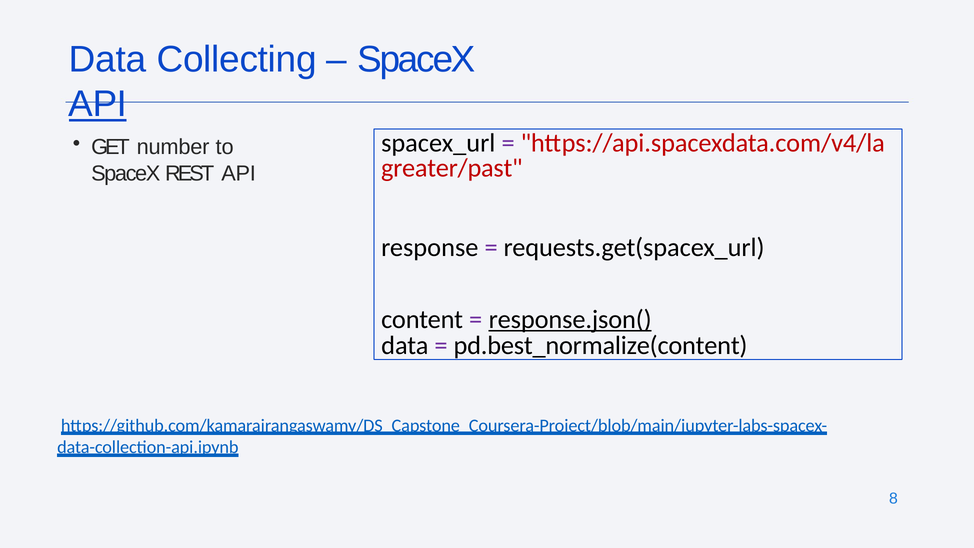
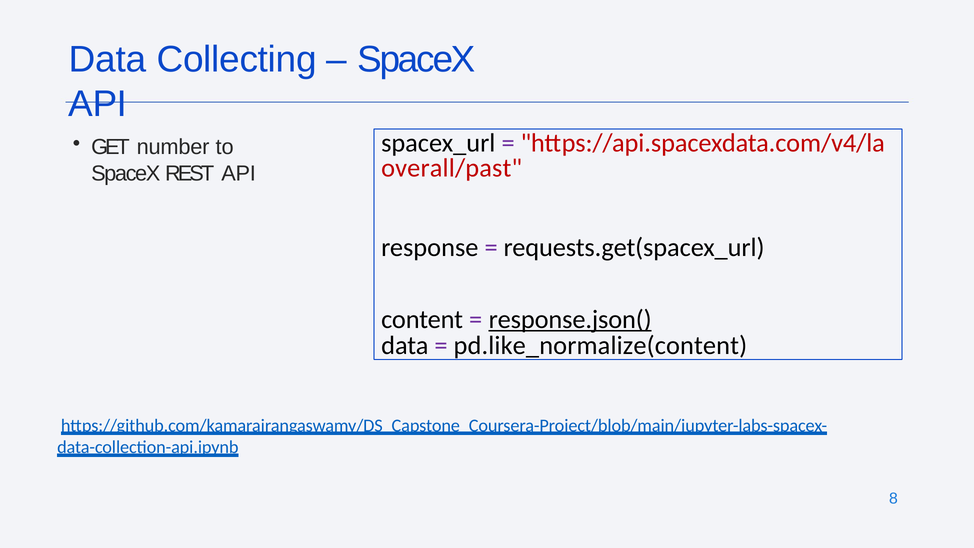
API at (98, 104) underline: present -> none
greater/past: greater/past -> overall/past
pd.best_normalize(content: pd.best_normalize(content -> pd.like_normalize(content
